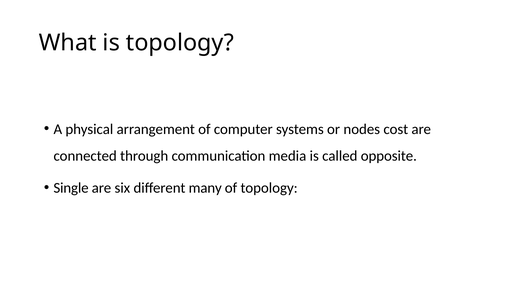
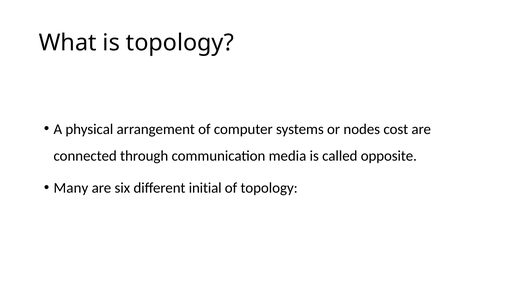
Single: Single -> Many
many: many -> initial
